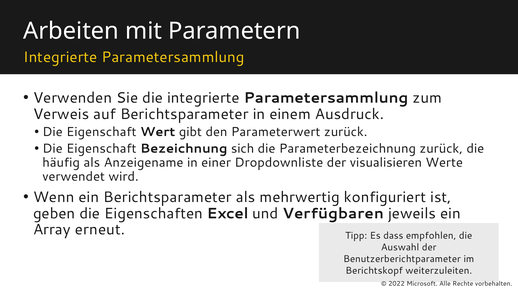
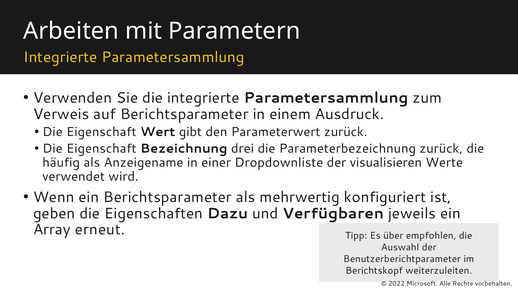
sich: sich -> drei
Excel: Excel -> Dazu
dass: dass -> über
